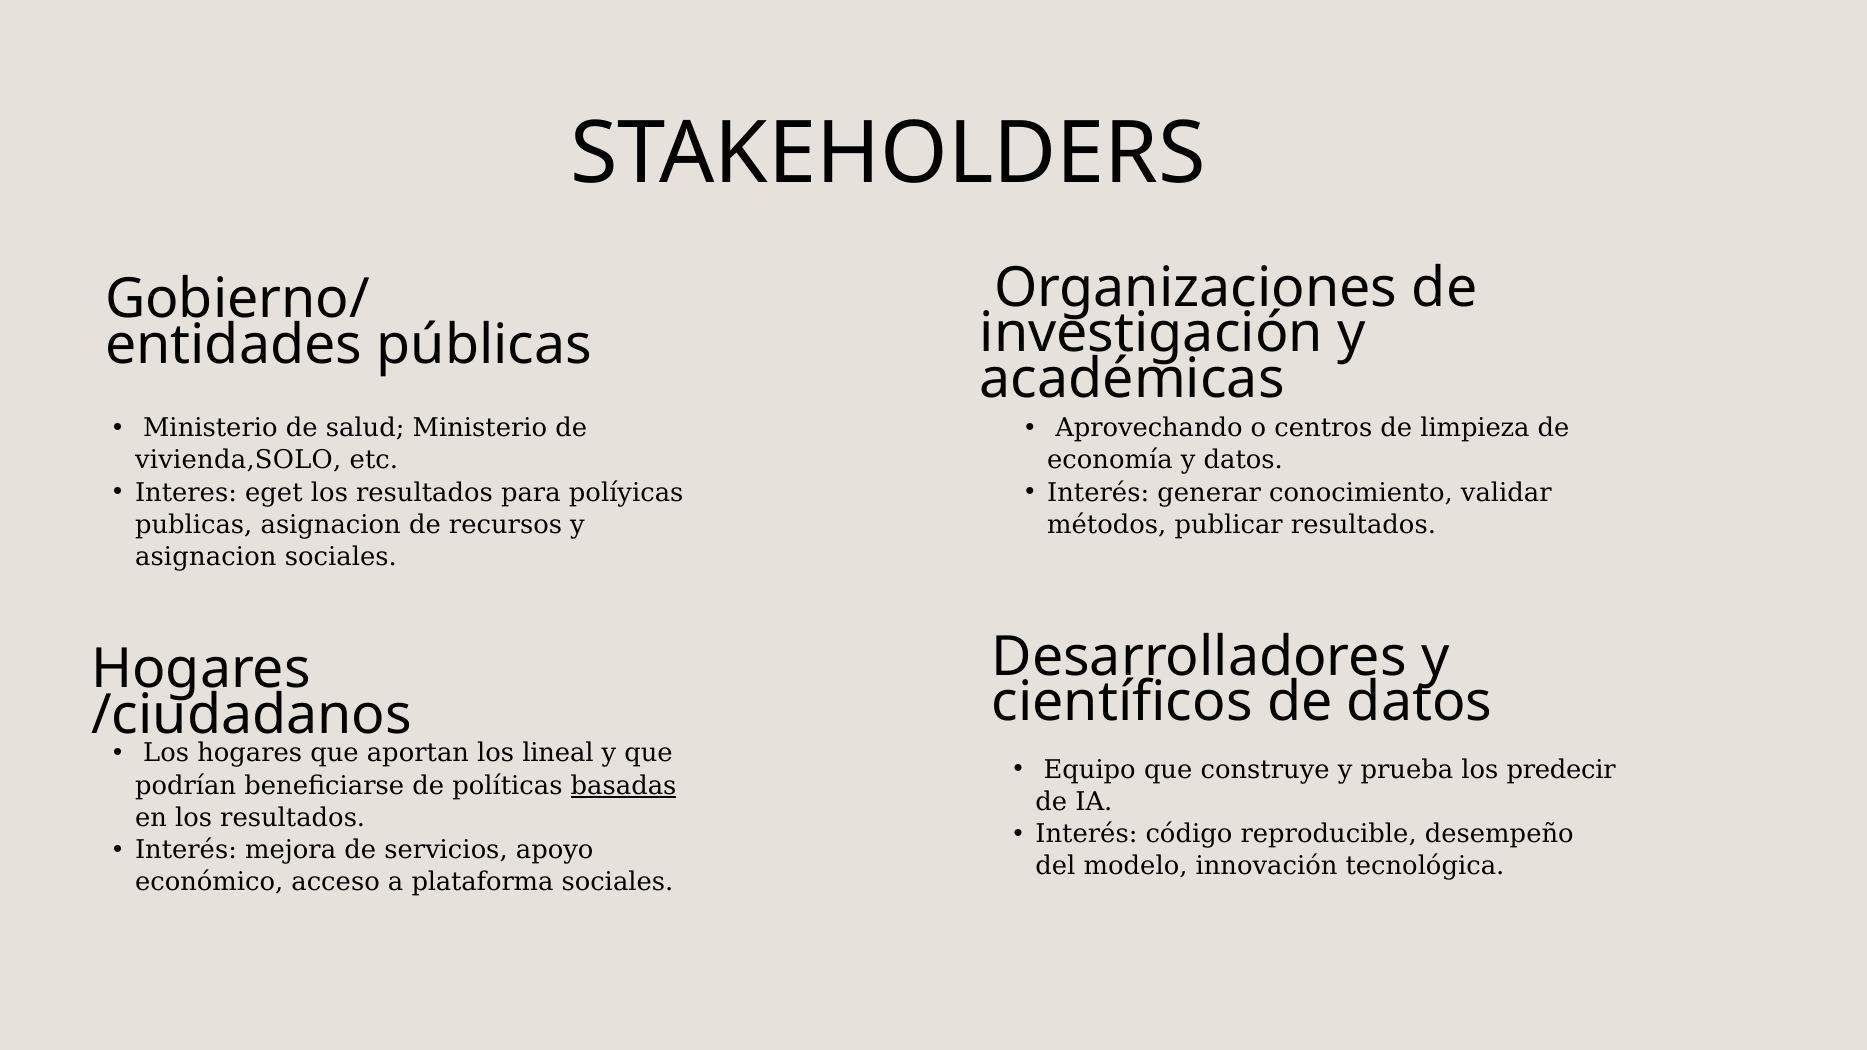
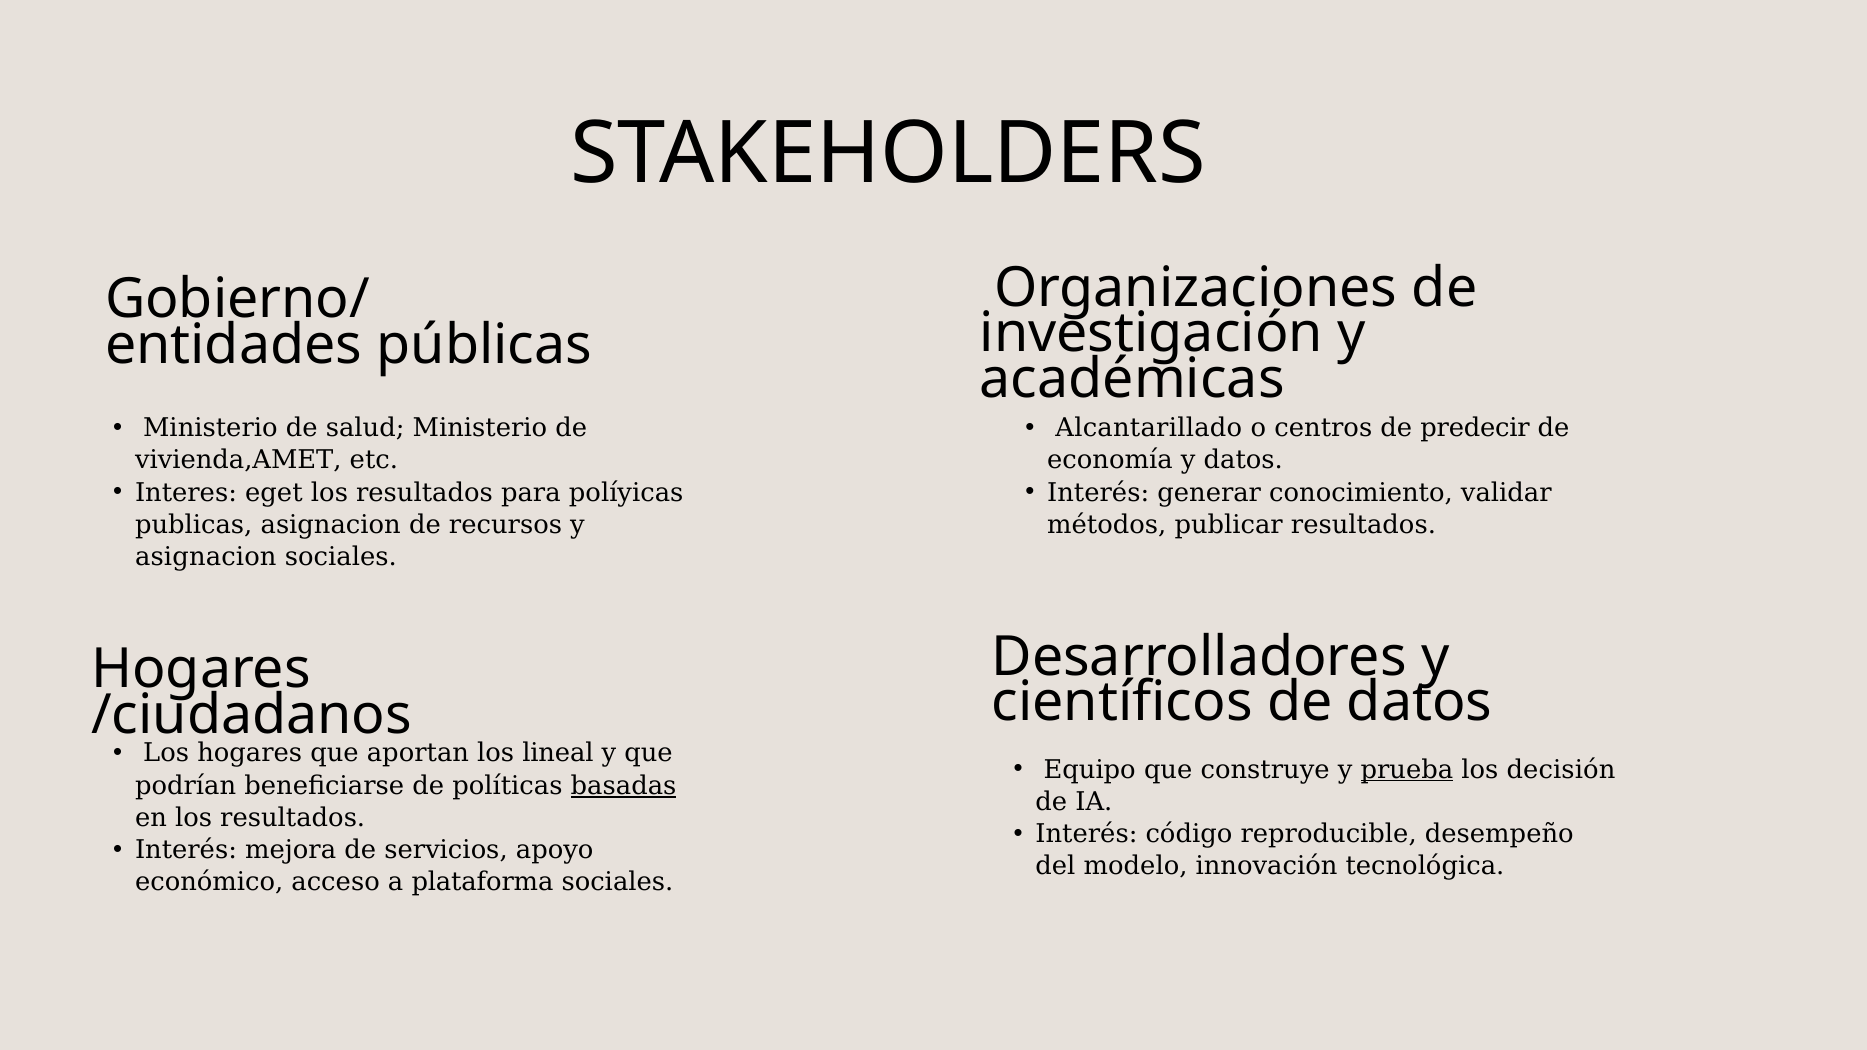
Aprovechando: Aprovechando -> Alcantarillado
limpieza: limpieza -> predecir
vivienda,SOLO: vivienda,SOLO -> vivienda,AMET
prueba underline: none -> present
predecir: predecir -> decisión
